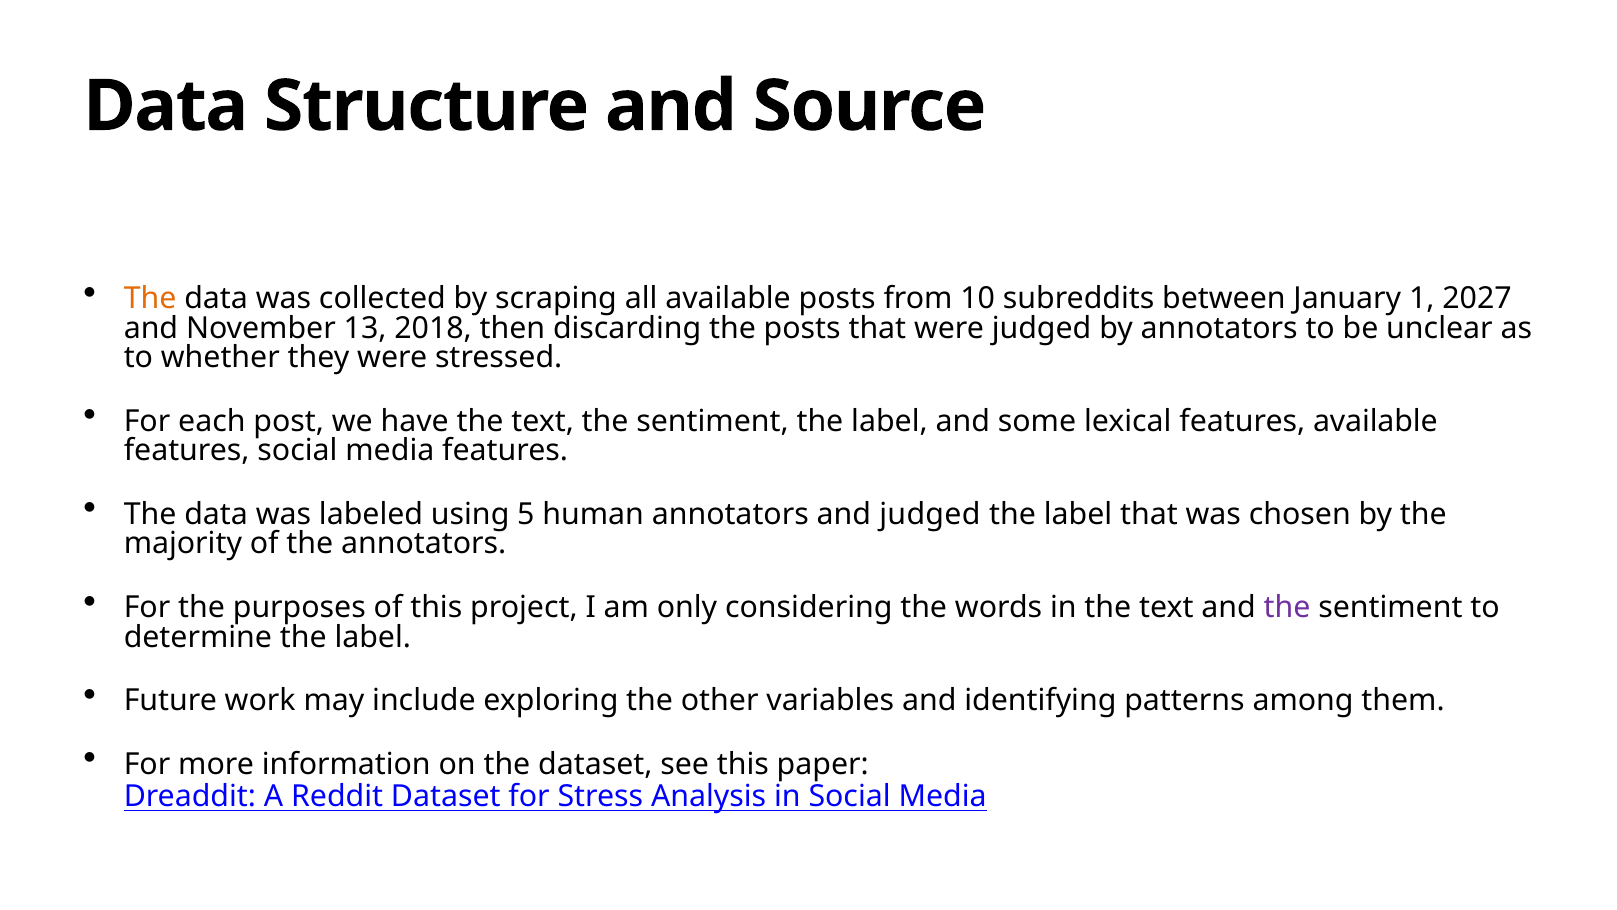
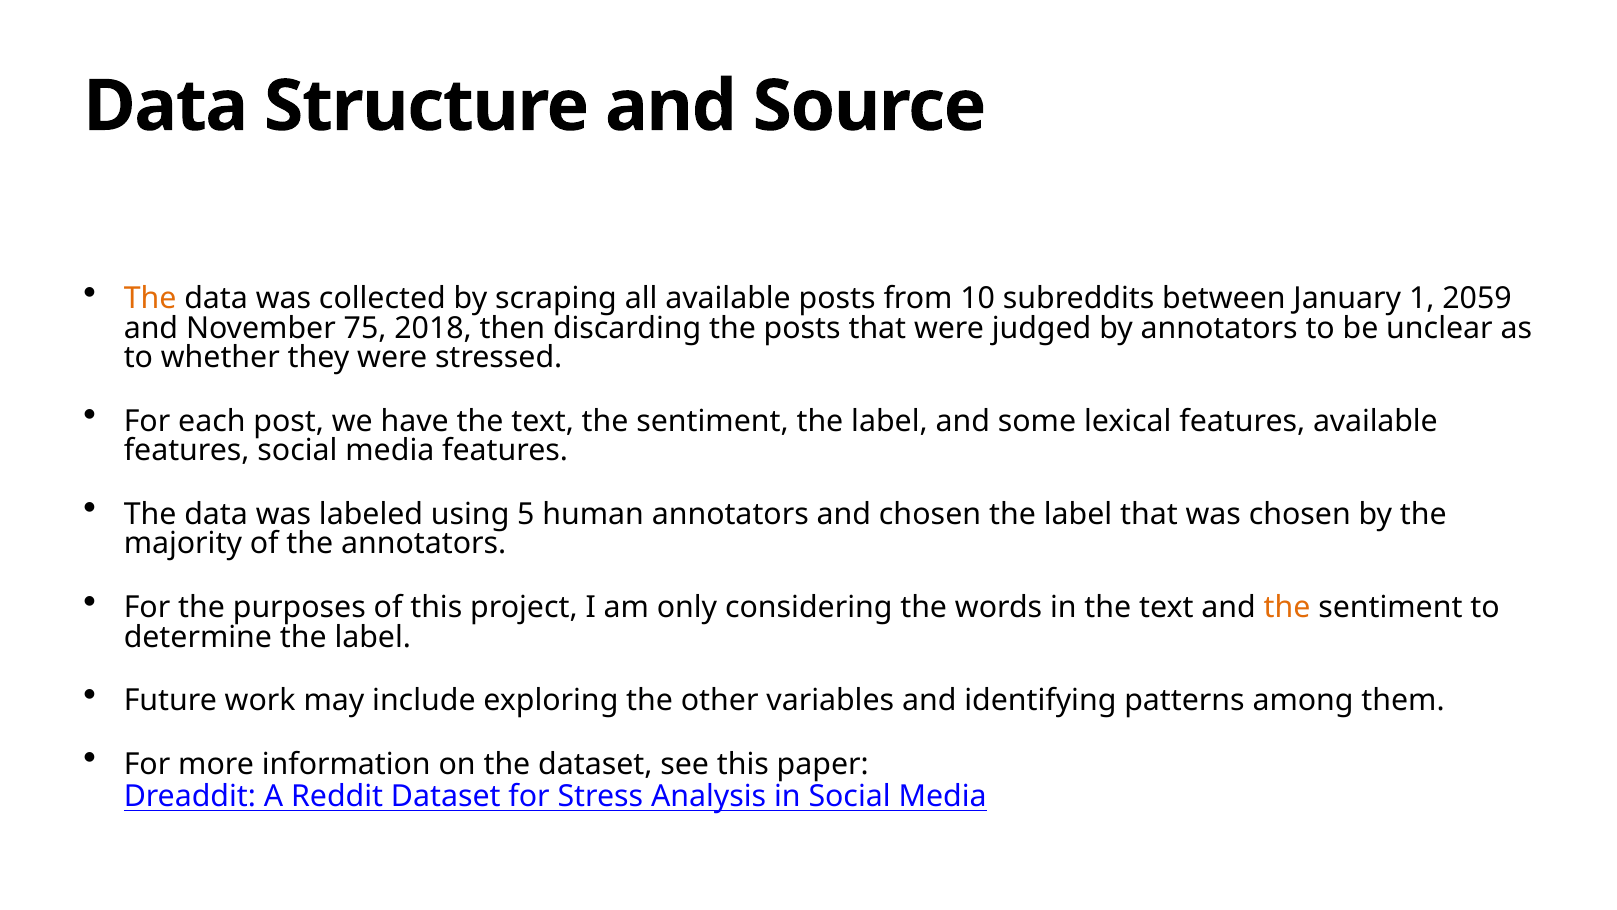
2027: 2027 -> 2059
13: 13 -> 75
and judged: judged -> chosen
the at (1287, 607) colour: purple -> orange
